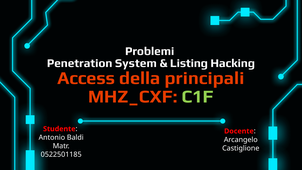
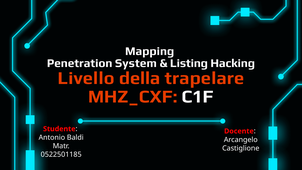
Problemi: Problemi -> Mapping
Access: Access -> Livello
principali: principali -> trapelare
C1F colour: light green -> white
